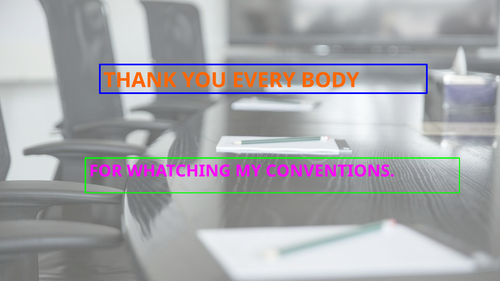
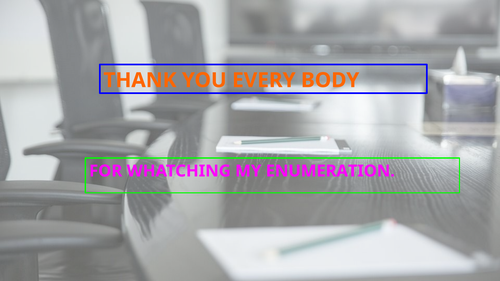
CONVENTIONS: CONVENTIONS -> ENUMERATION
